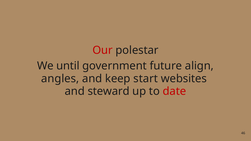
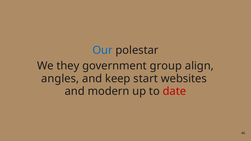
Our colour: red -> blue
until: until -> they
future: future -> group
steward: steward -> modern
